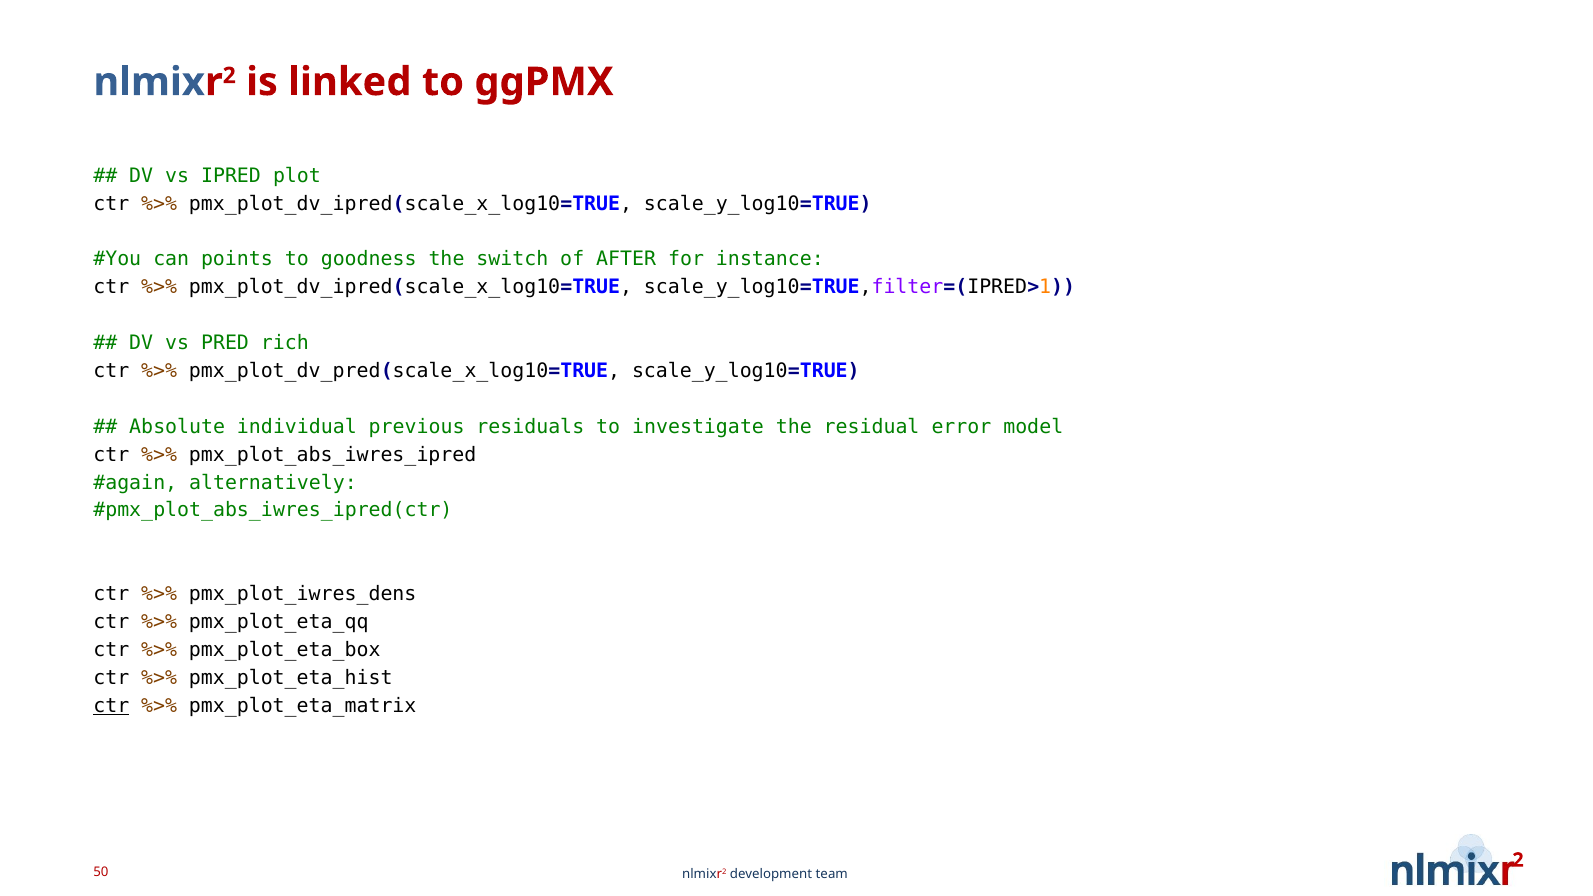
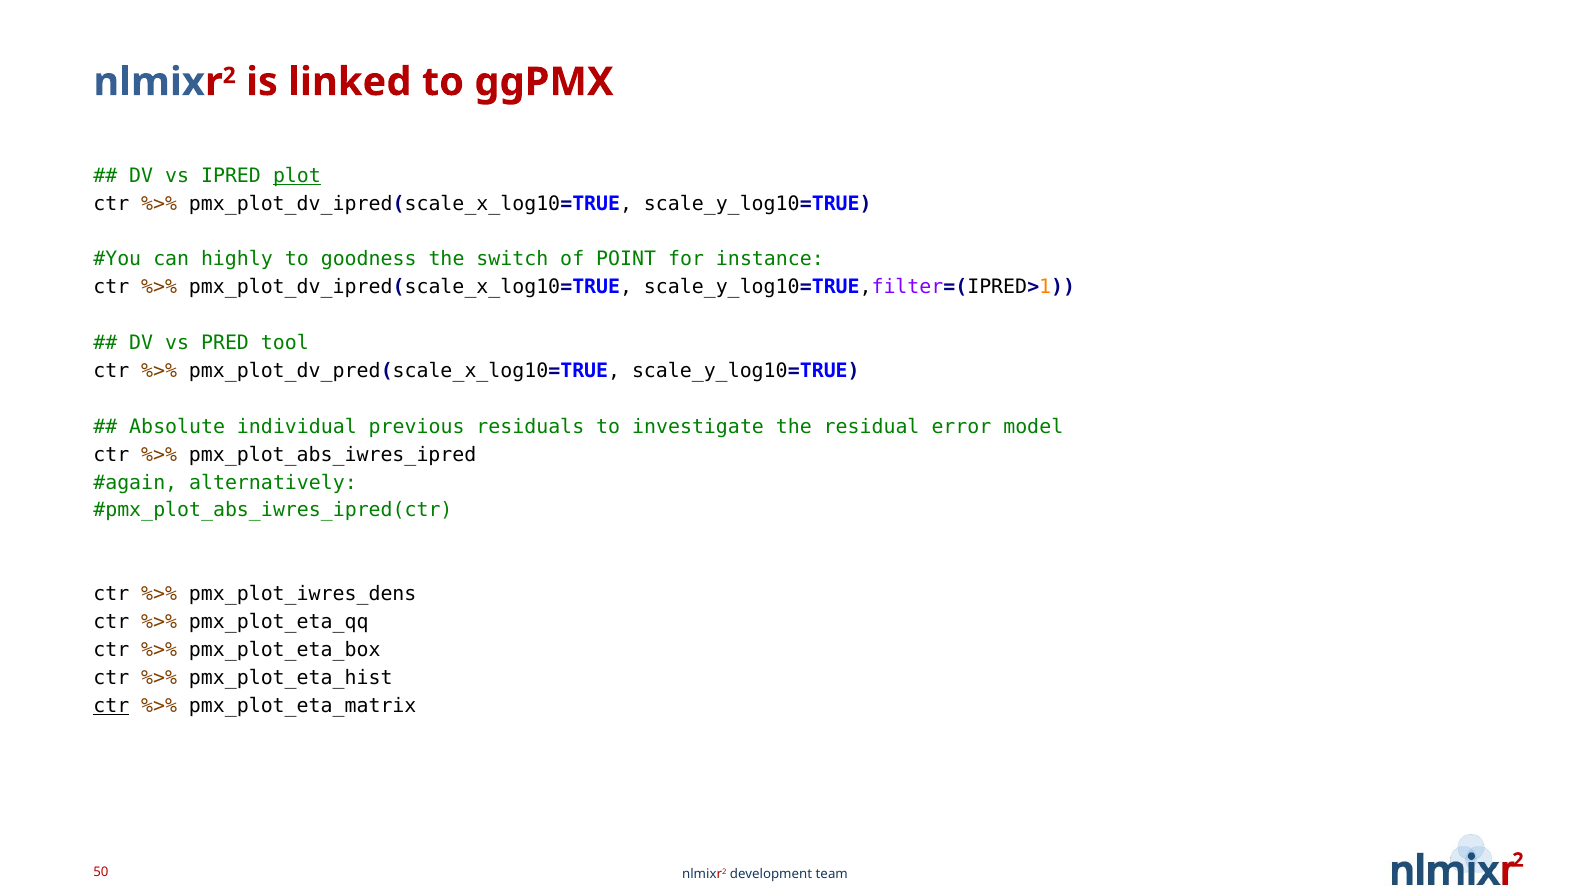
plot underline: none -> present
points: points -> highly
AFTER: AFTER -> POINT
rich: rich -> tool
